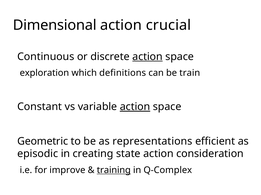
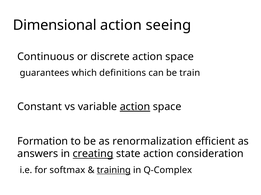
crucial: crucial -> seeing
action at (147, 57) underline: present -> none
exploration: exploration -> guarantees
Geometric: Geometric -> Formation
representations: representations -> renormalization
episodic: episodic -> answers
creating underline: none -> present
improve: improve -> softmax
